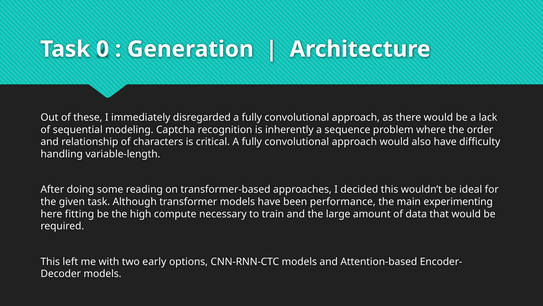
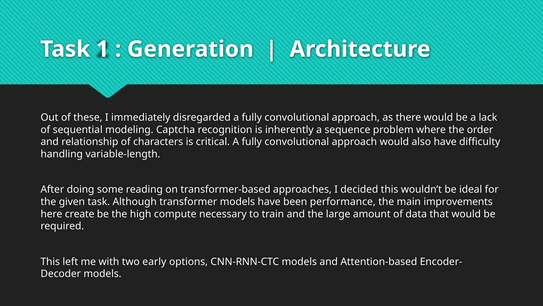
0: 0 -> 1
experimenting: experimenting -> improvements
fitting: fitting -> create
